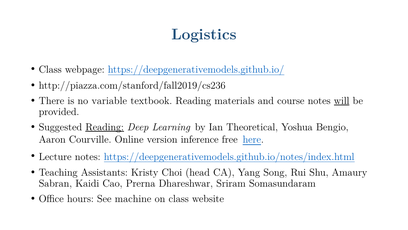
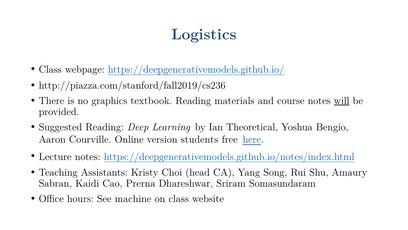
variable: variable -> graphics
Reading at (105, 127) underline: present -> none
inference: inference -> students
